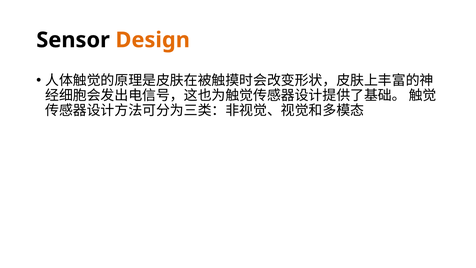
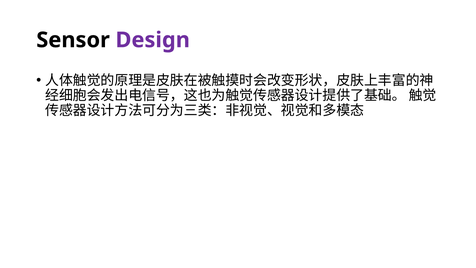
Design colour: orange -> purple
